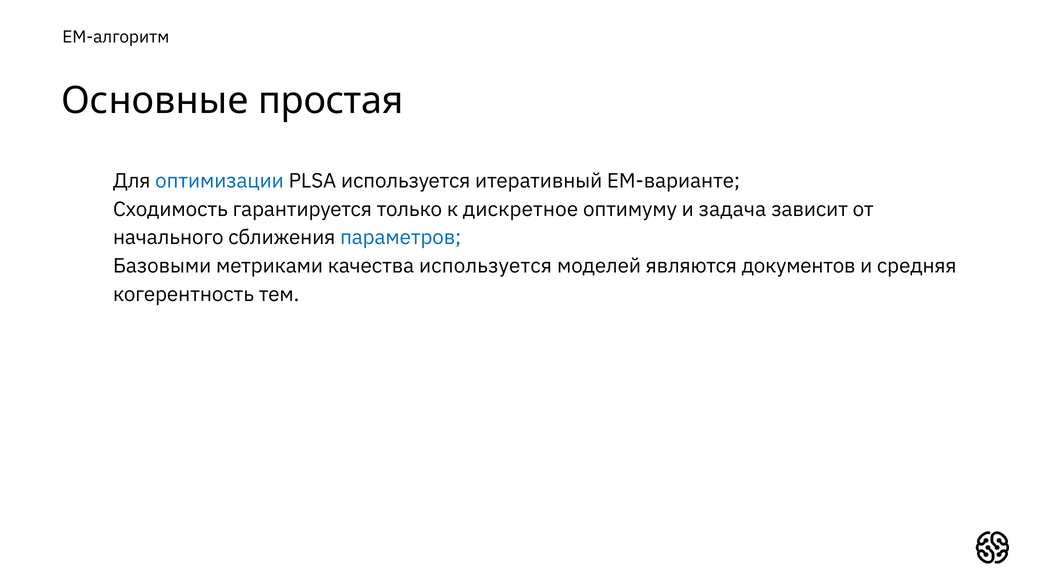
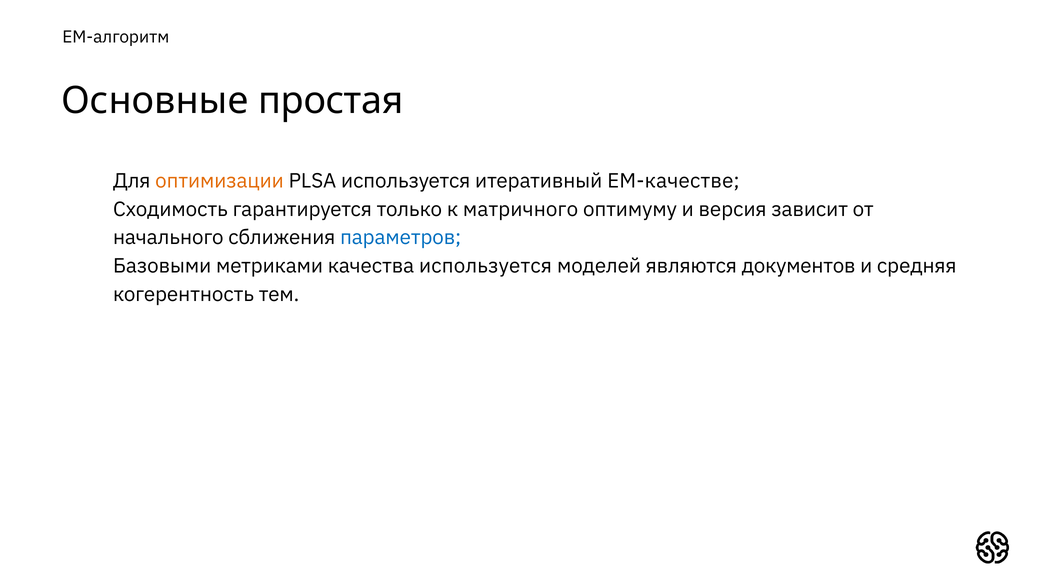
оптимизации colour: blue -> orange
EM-варианте: EM-варианте -> EM-качестве
дискретное: дискретное -> матричного
задача: задача -> версия
